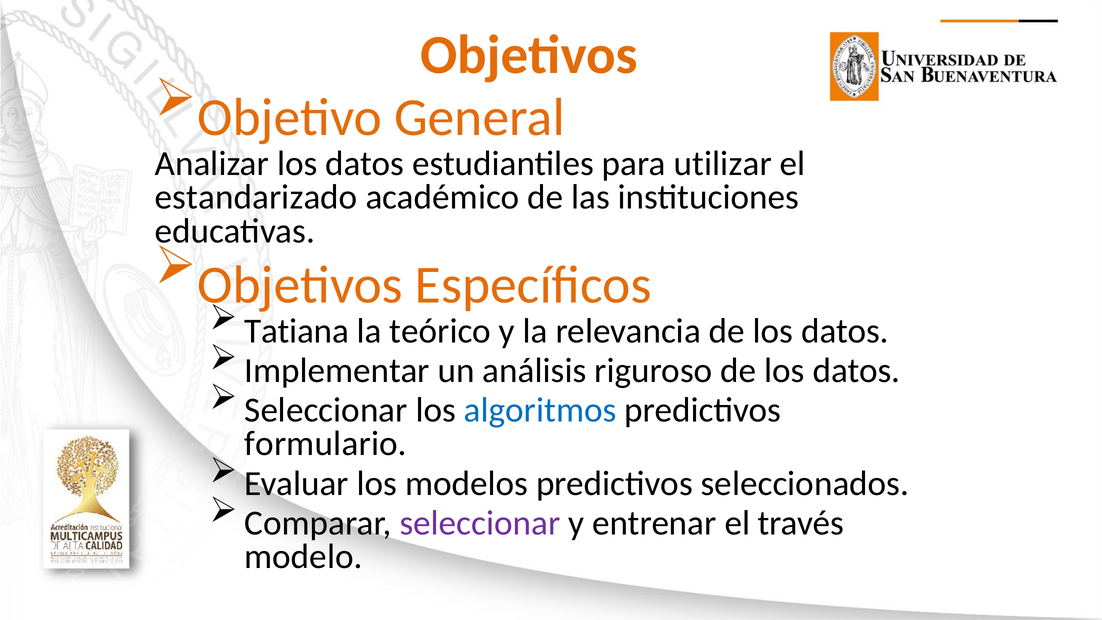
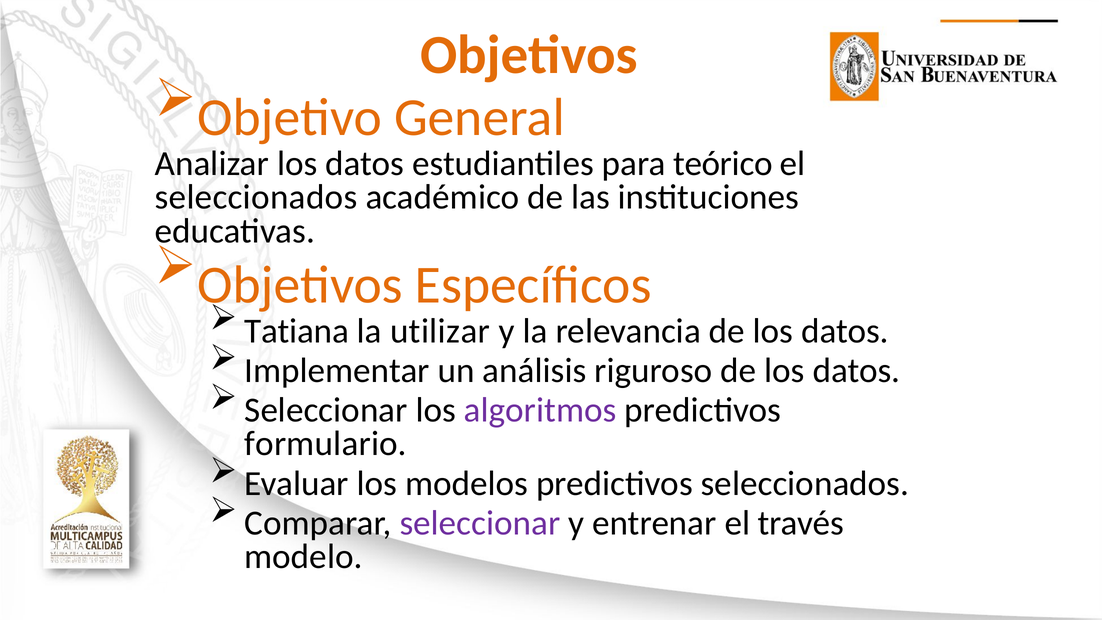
utilizar: utilizar -> teórico
estandarizado at (256, 197): estandarizado -> seleccionados
teórico: teórico -> utilizar
algoritmos colour: blue -> purple
